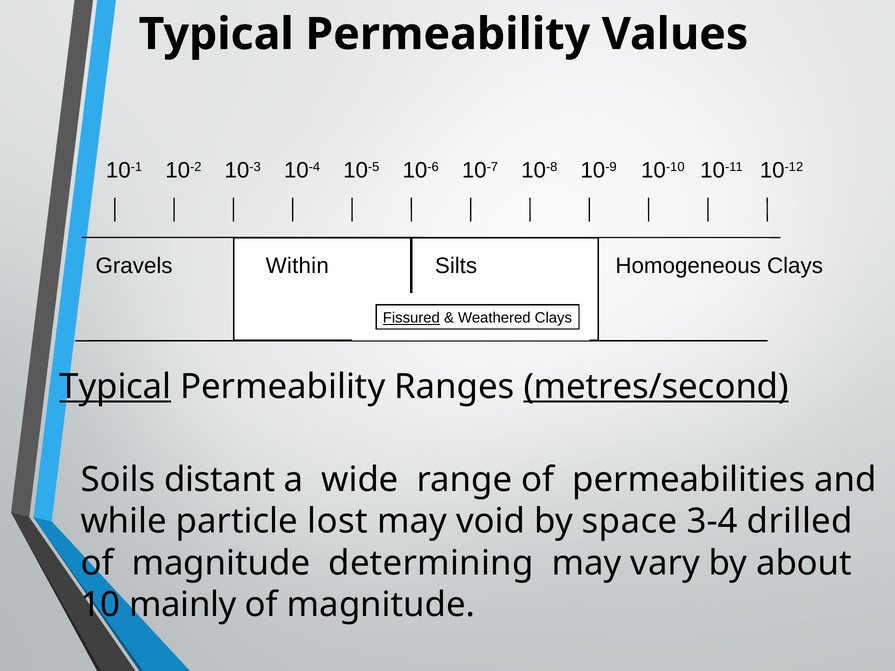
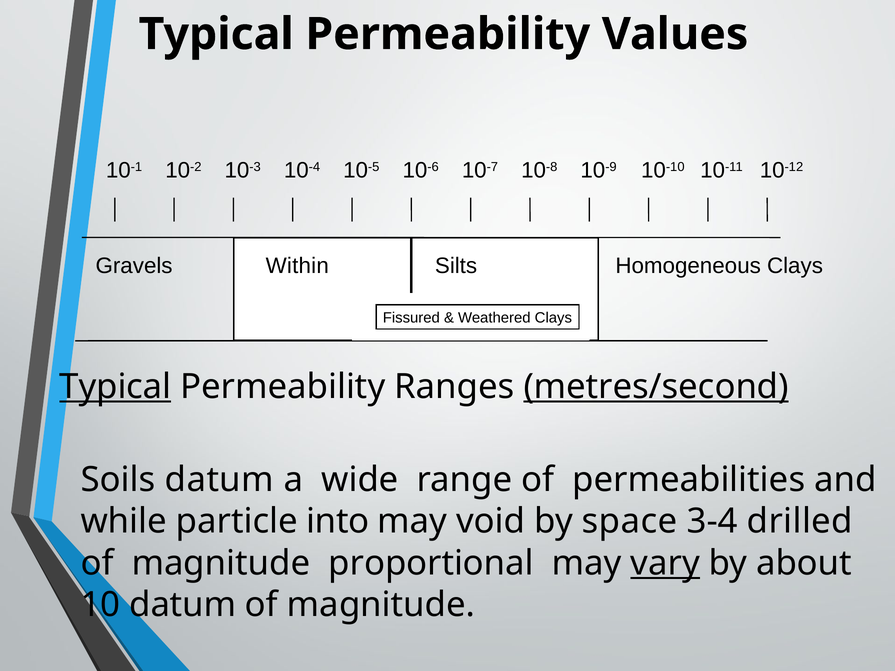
Fissured underline: present -> none
Soils distant: distant -> datum
lost: lost -> into
determining: determining -> proportional
vary underline: none -> present
10 mainly: mainly -> datum
